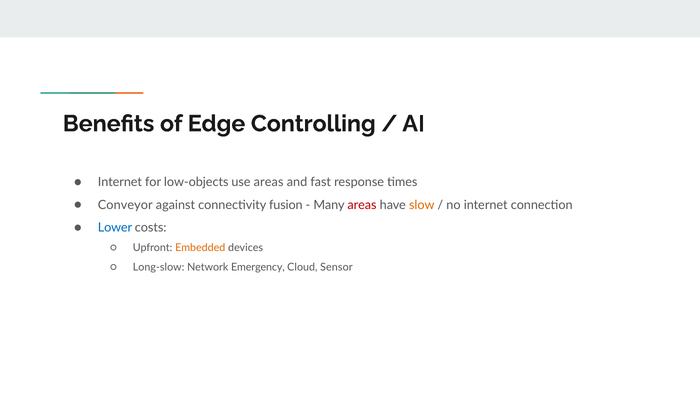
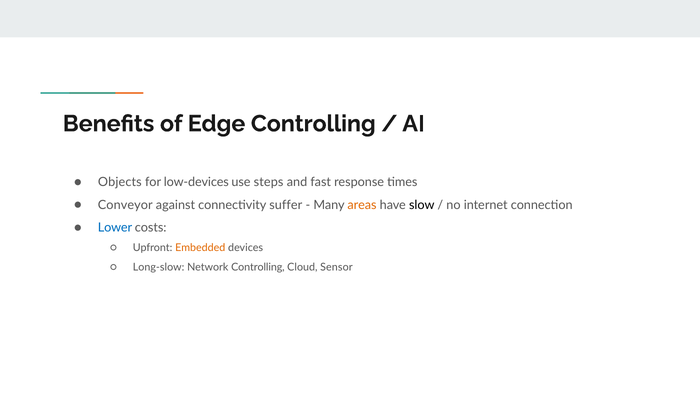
Internet at (120, 182): Internet -> Objects
low-objects: low-objects -> low-devices
use areas: areas -> steps
fusion: fusion -> suffer
areas at (362, 205) colour: red -> orange
slow colour: orange -> black
Network Emergency: Emergency -> Controlling
